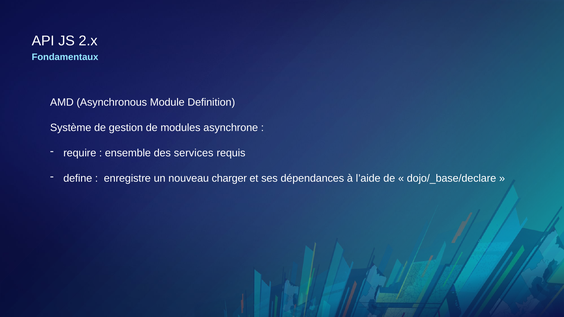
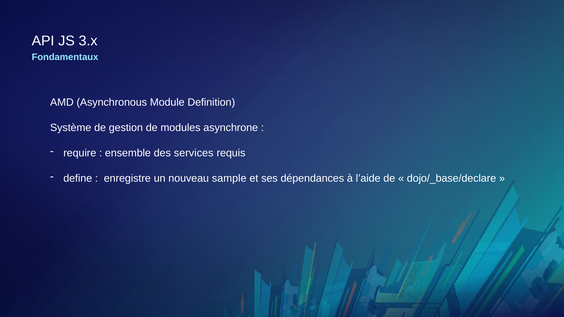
2.x: 2.x -> 3.x
charger: charger -> sample
